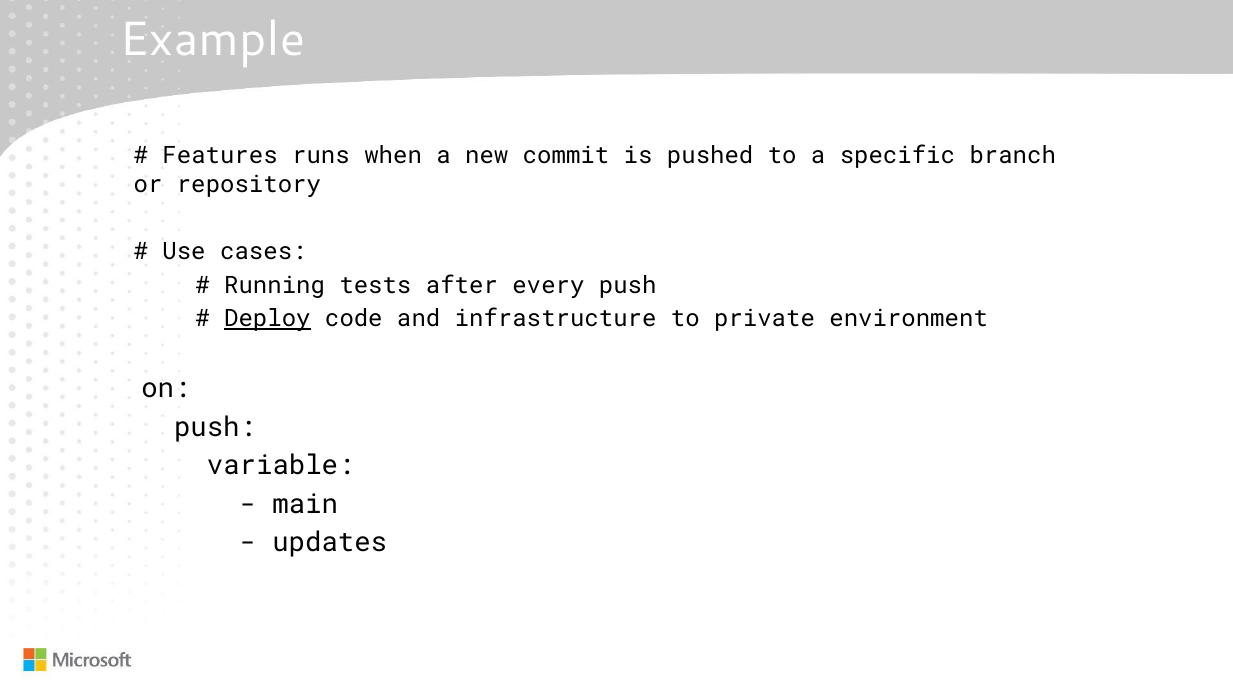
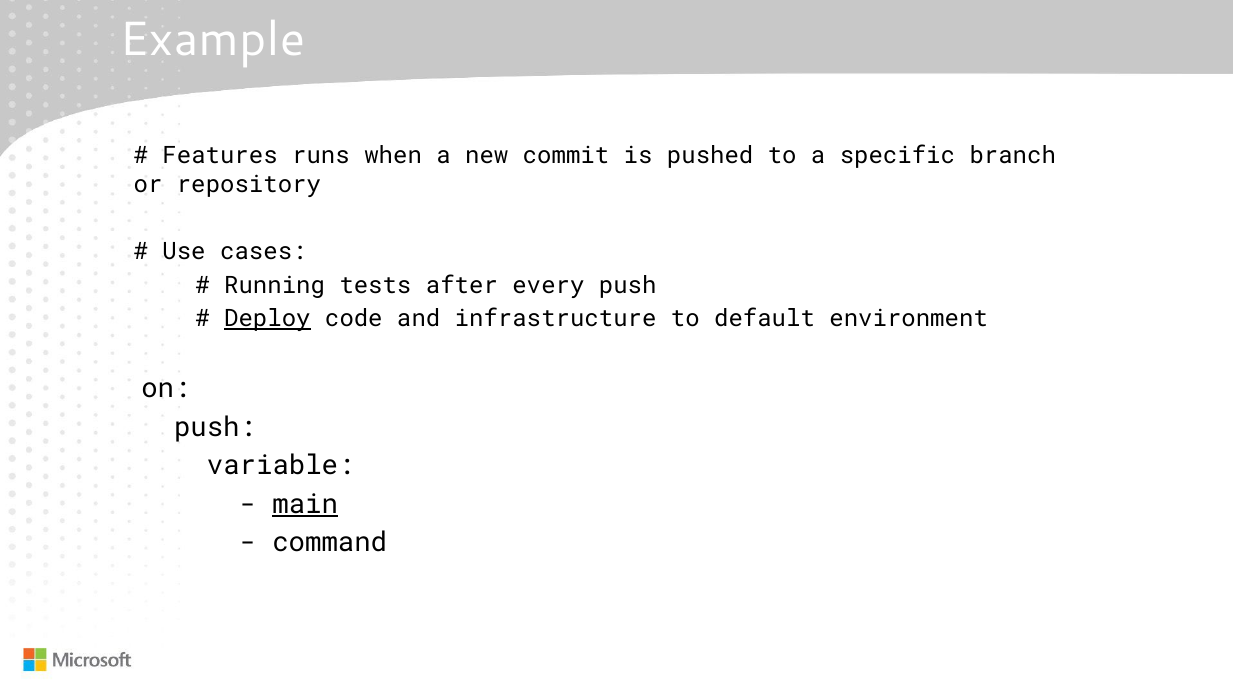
private: private -> default
main underline: none -> present
updates: updates -> command
